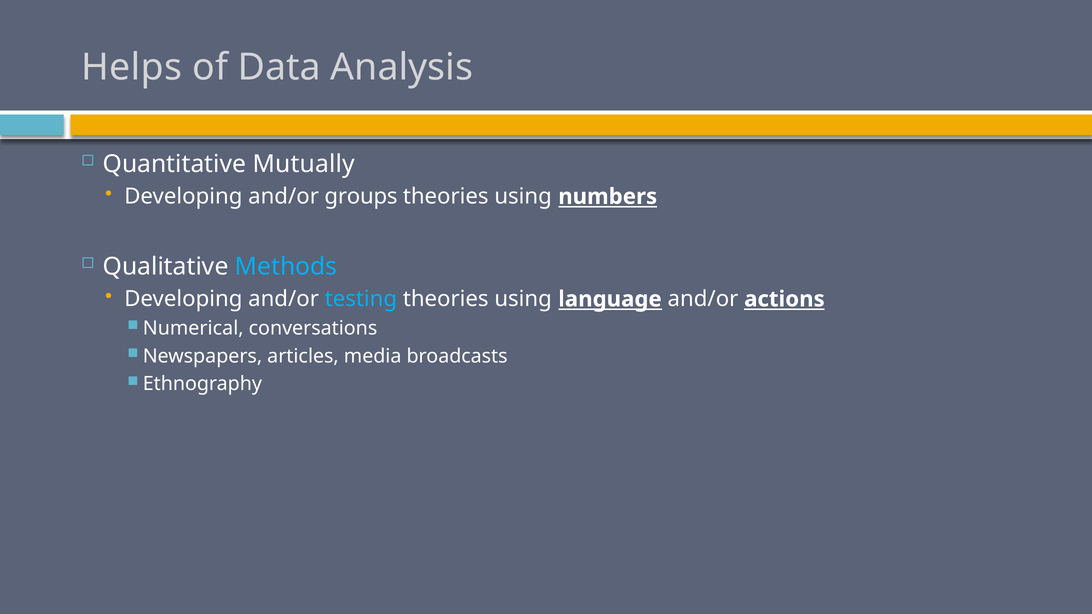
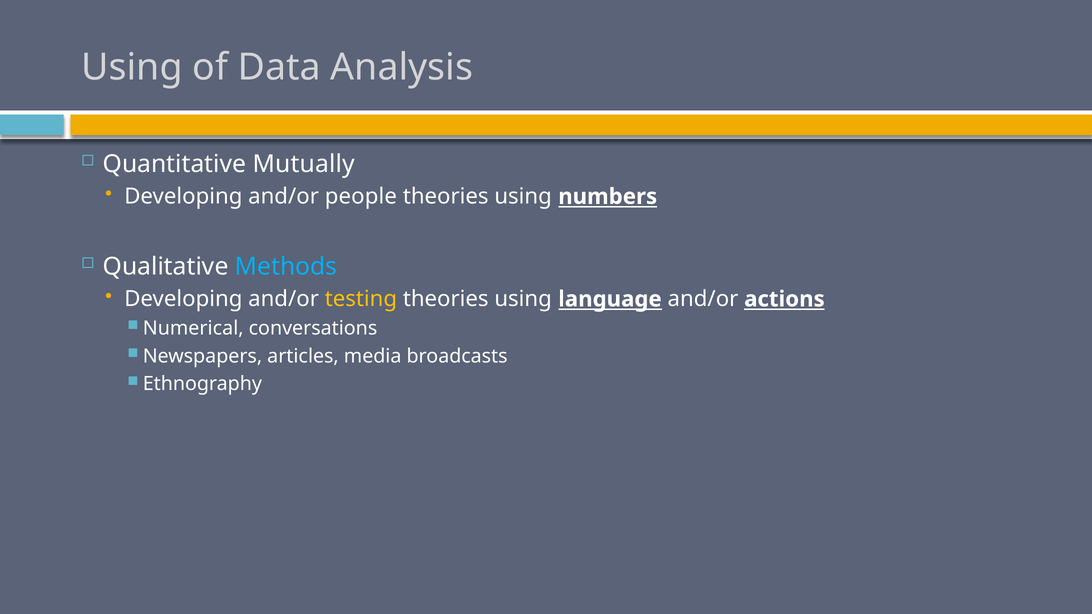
Helps at (132, 67): Helps -> Using
groups: groups -> people
testing colour: light blue -> yellow
